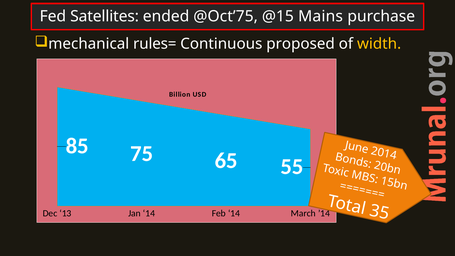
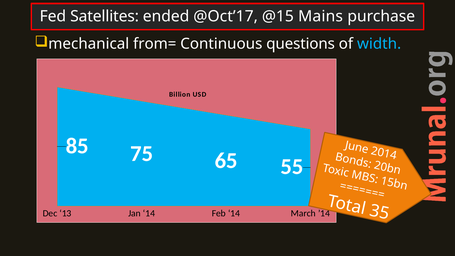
@Oct’75: @Oct’75 -> @Oct’17
rules=: rules= -> from=
proposed: proposed -> questions
width colour: yellow -> light blue
